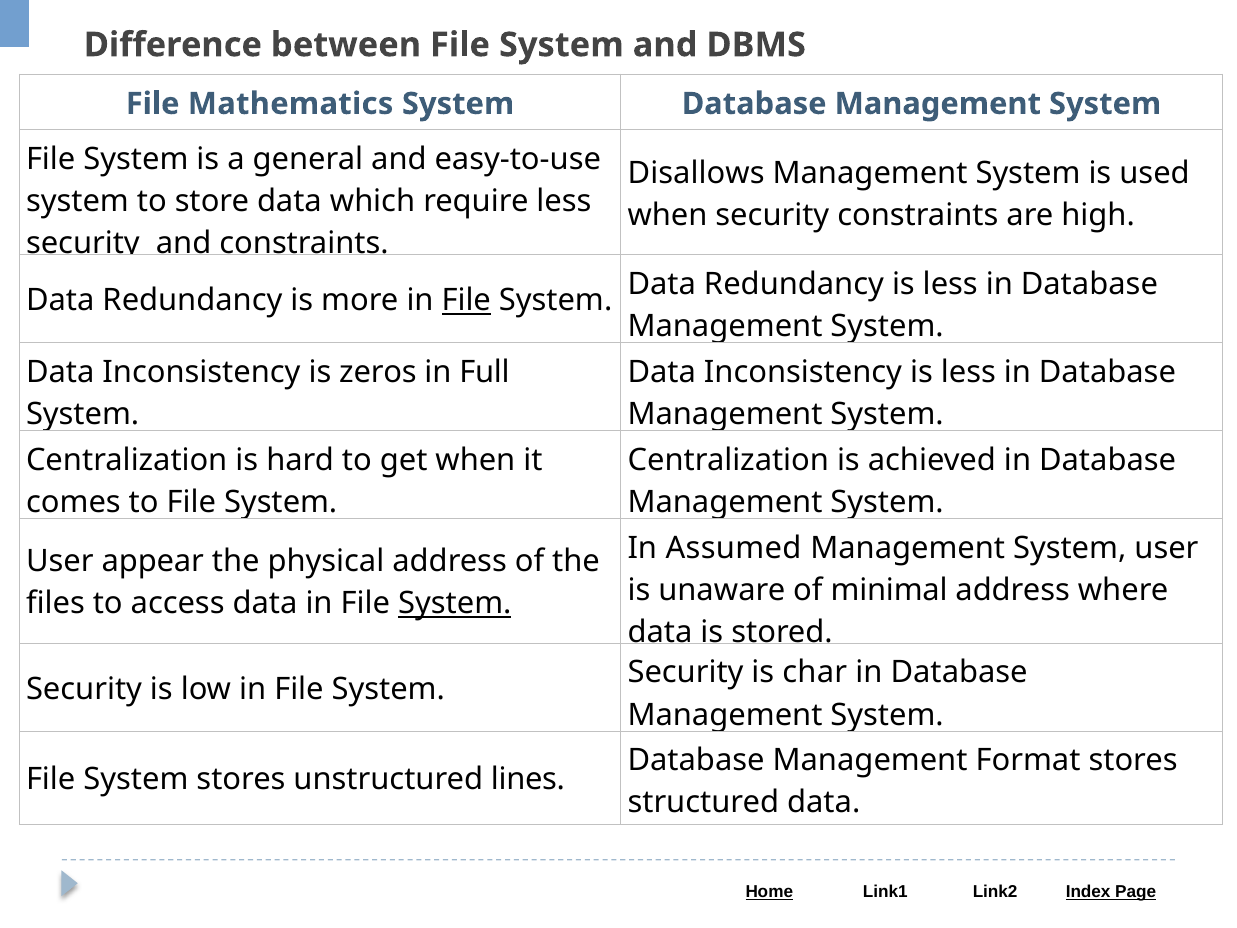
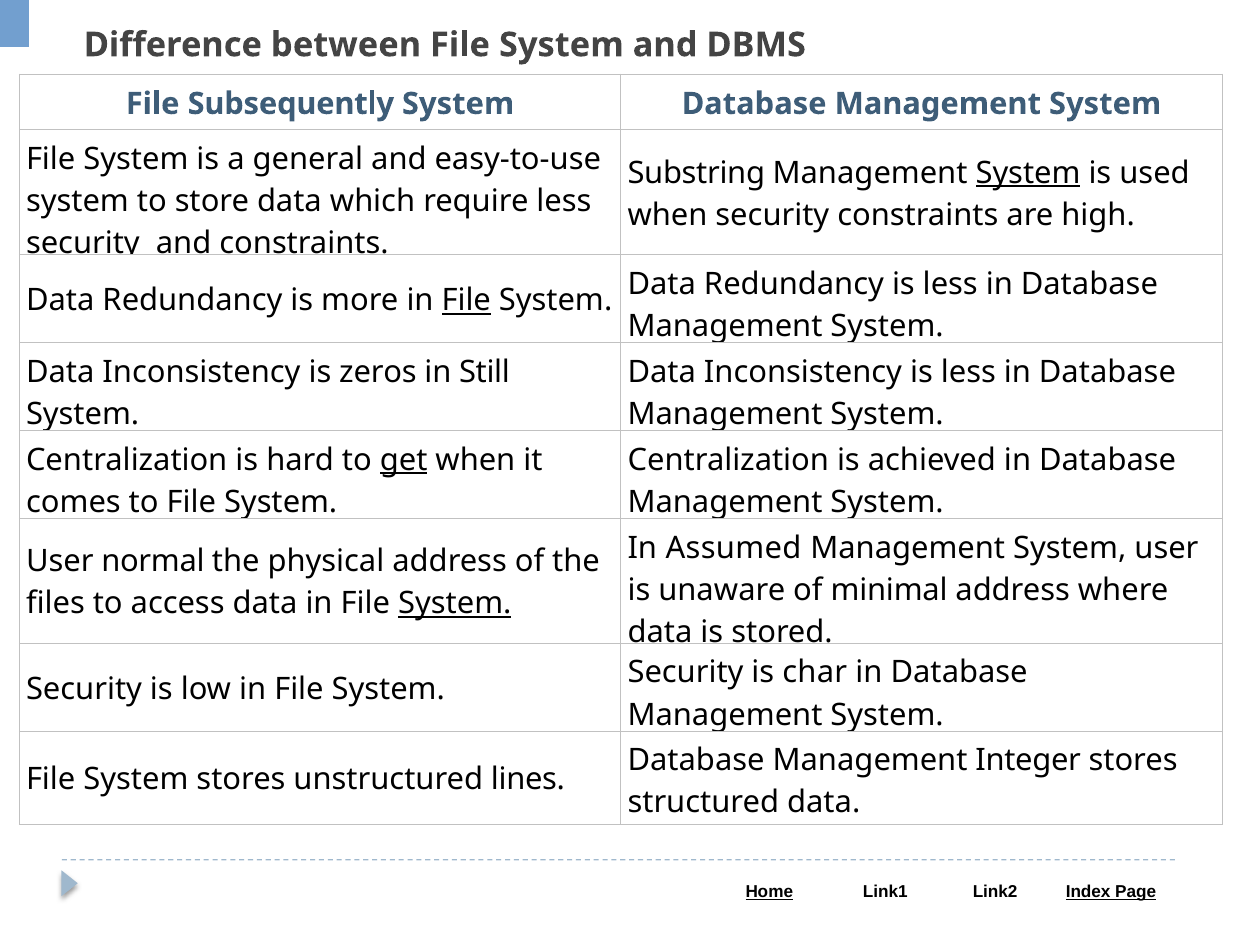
Mathematics: Mathematics -> Subsequently
Disallows: Disallows -> Substring
System at (1028, 173) underline: none -> present
Full: Full -> Still
get underline: none -> present
appear: appear -> normal
Format: Format -> Integer
